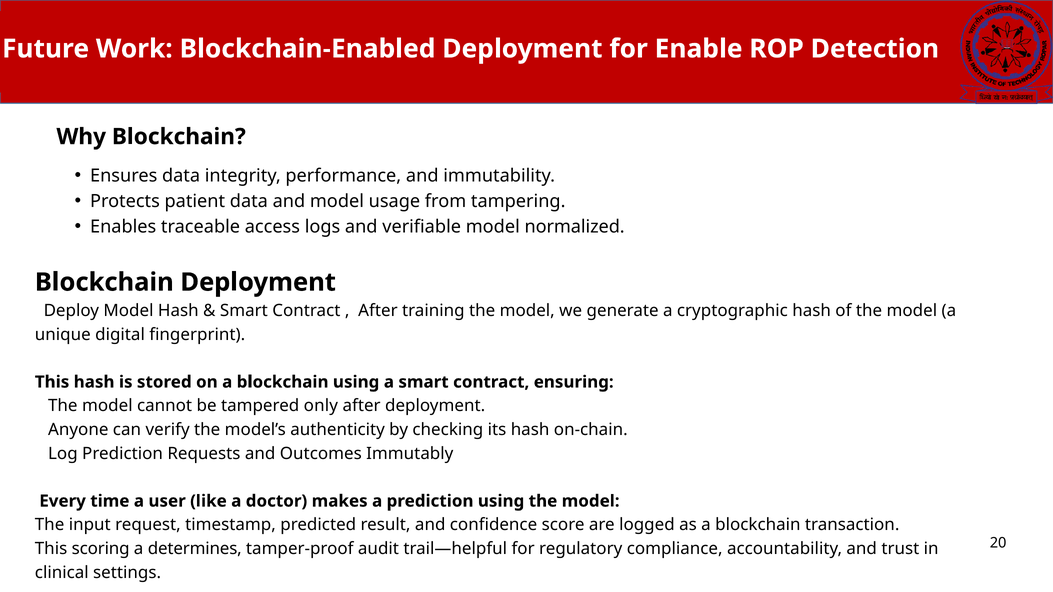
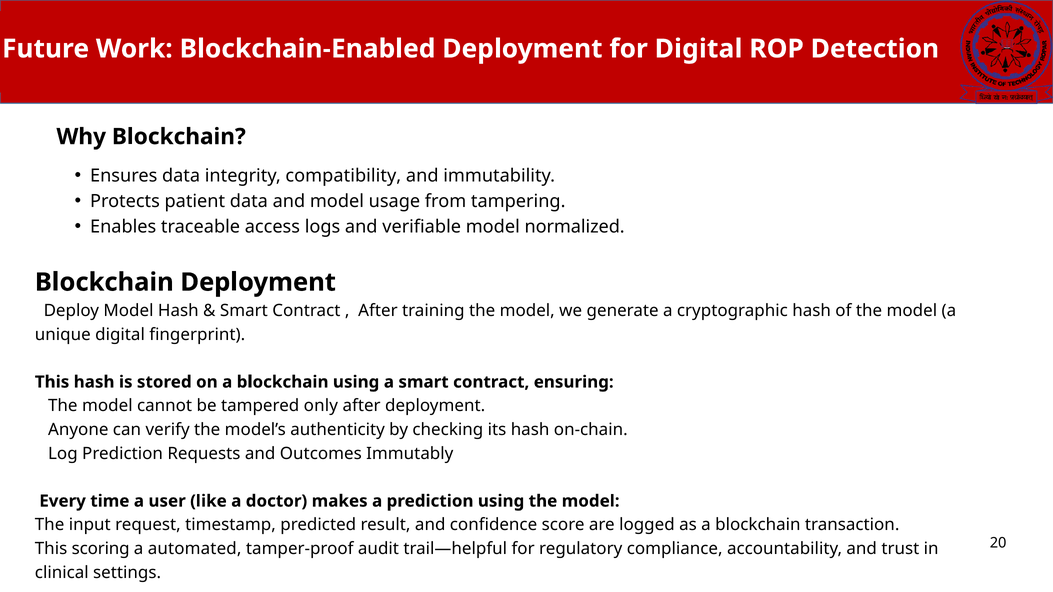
for Enable: Enable -> Digital
performance: performance -> compatibility
determines: determines -> automated
